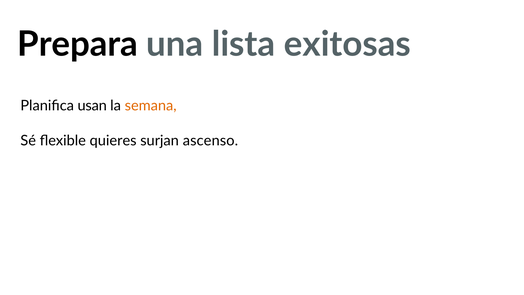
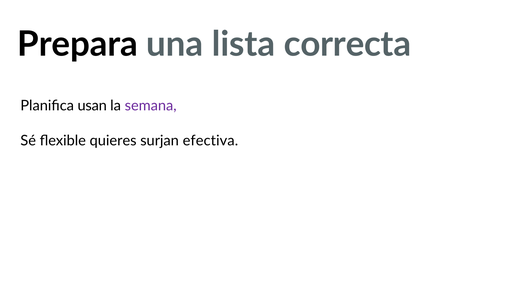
exitosas: exitosas -> correcta
semana colour: orange -> purple
ascenso: ascenso -> efectiva
